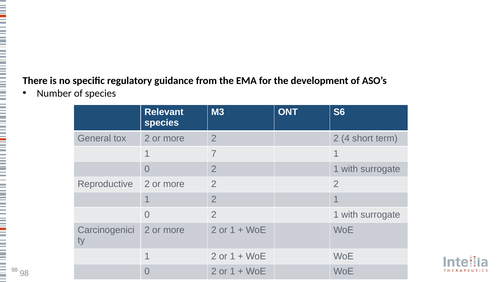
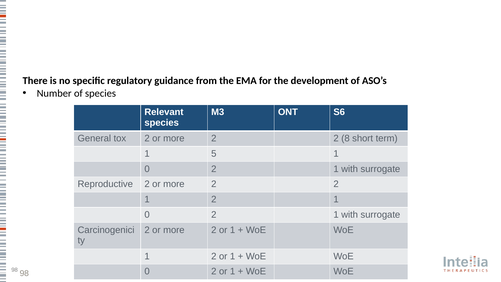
4: 4 -> 8
7: 7 -> 5
